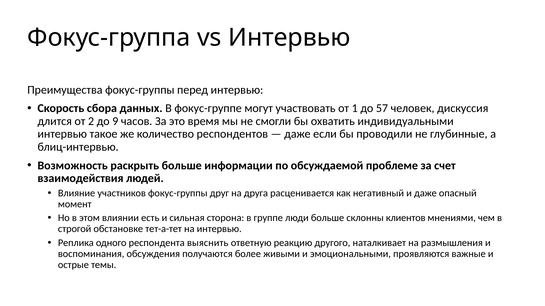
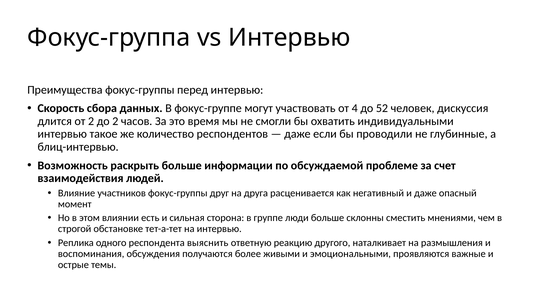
1: 1 -> 4
57: 57 -> 52
до 9: 9 -> 2
клиентов: клиентов -> сместить
